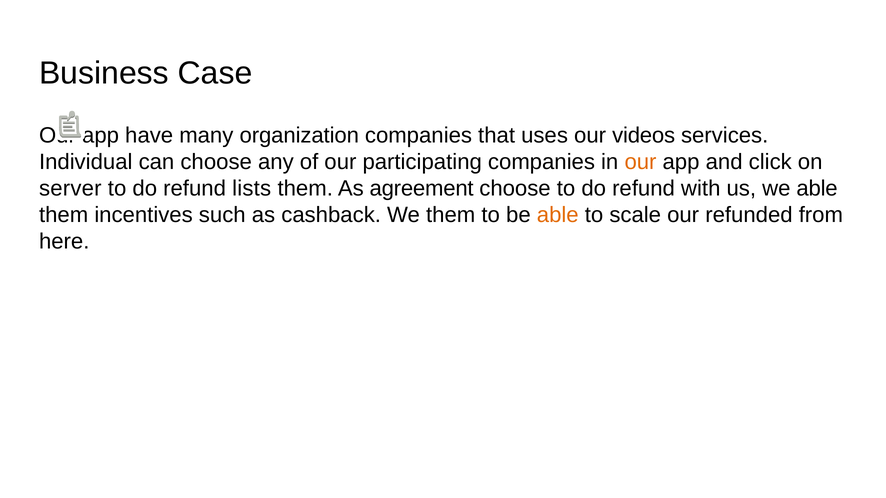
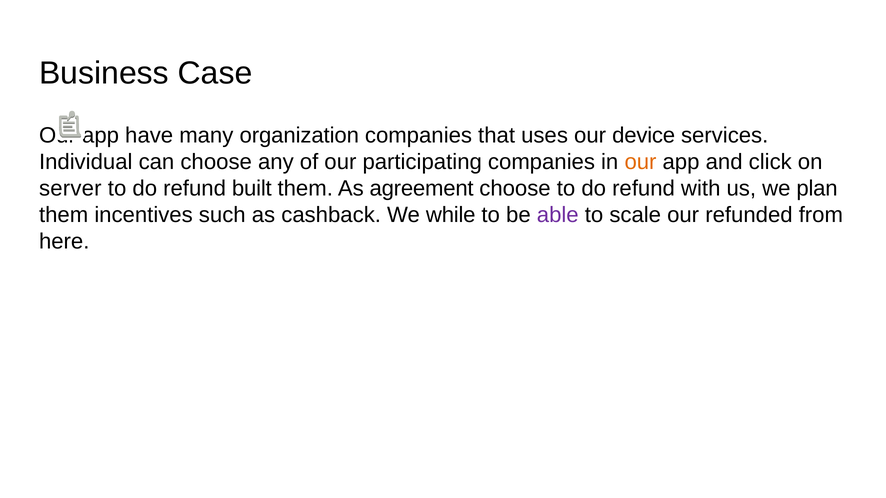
videos: videos -> device
lists: lists -> built
we able: able -> plan
We them: them -> while
able at (558, 215) colour: orange -> purple
